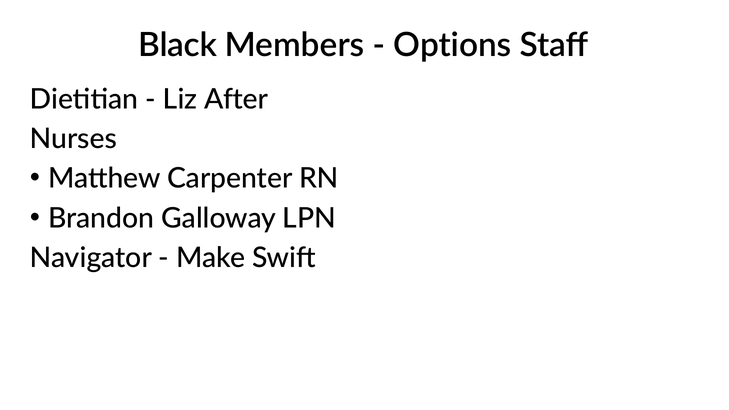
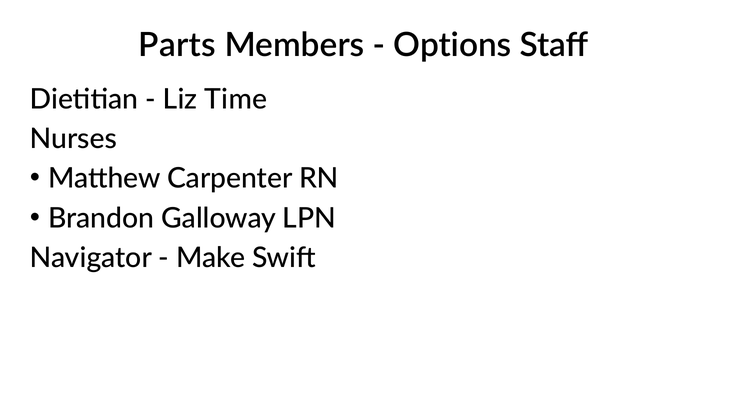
Black: Black -> Parts
After: After -> Time
